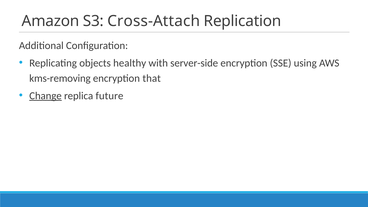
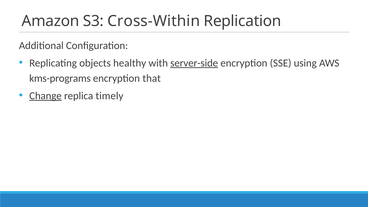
Cross-Attach: Cross-Attach -> Cross-Within
server-side underline: none -> present
kms-removing: kms-removing -> kms-programs
future: future -> timely
